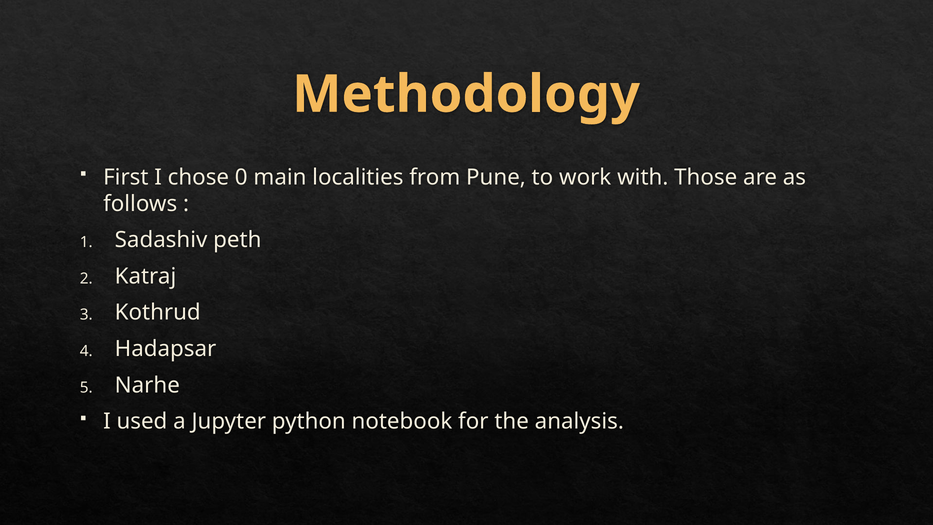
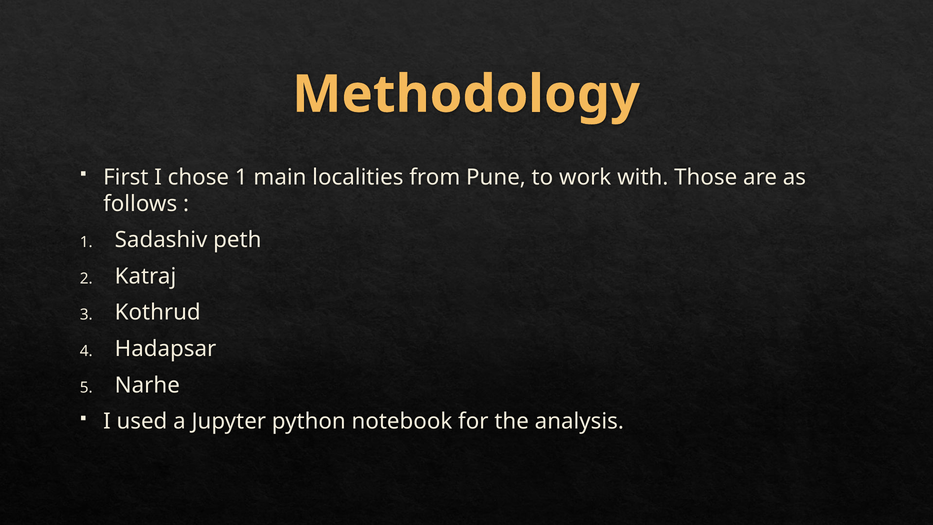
chose 0: 0 -> 1
